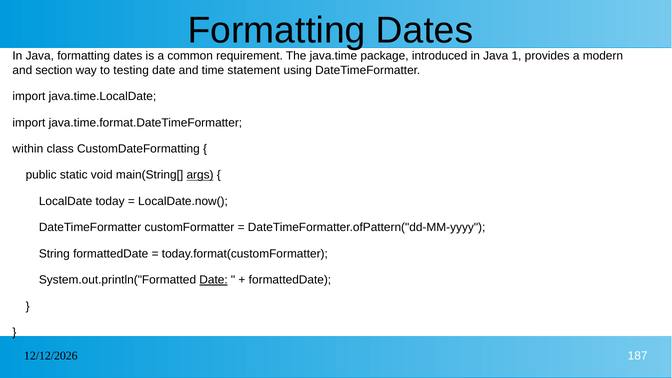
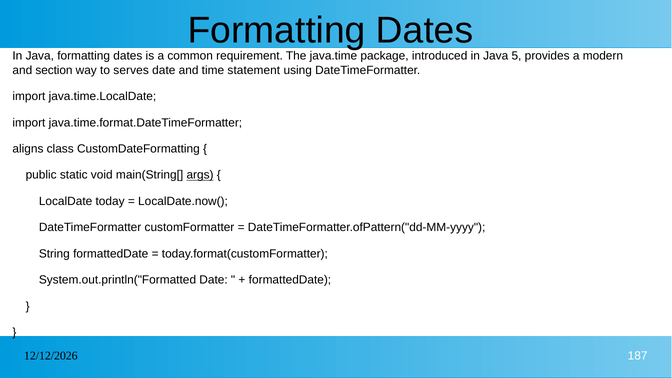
1: 1 -> 5
testing: testing -> serves
within: within -> aligns
Date at (214, 280) underline: present -> none
